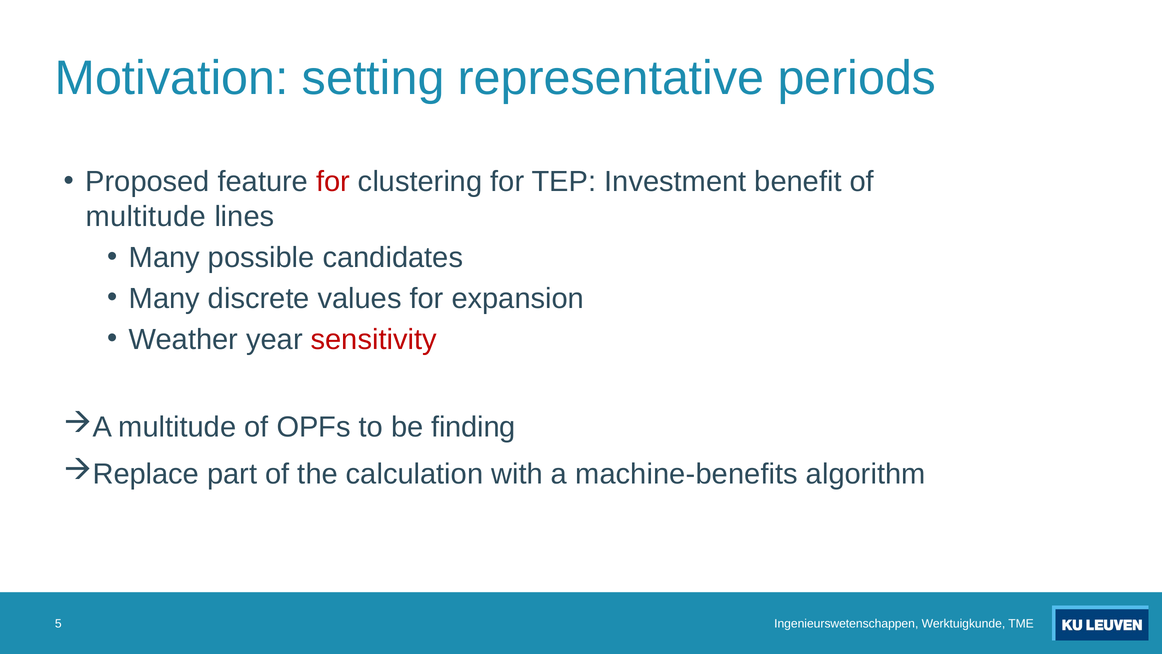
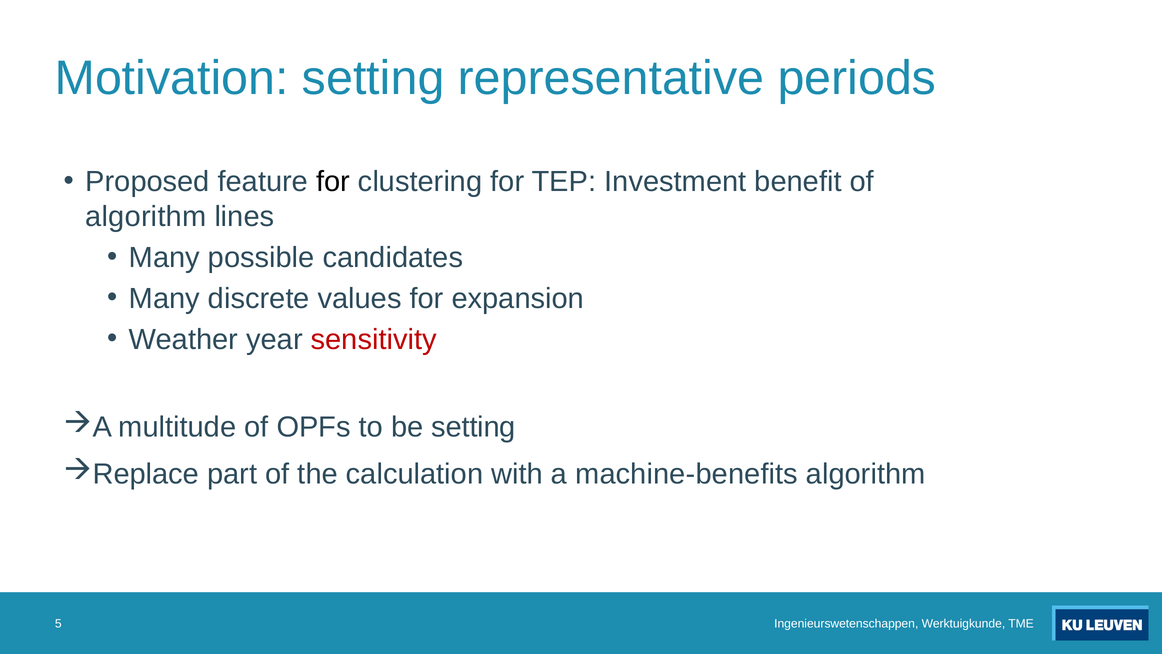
for at (333, 182) colour: red -> black
multitude at (146, 217): multitude -> algorithm
be finding: finding -> setting
